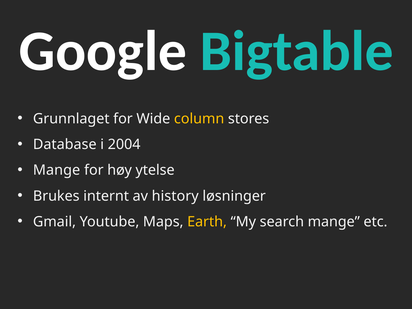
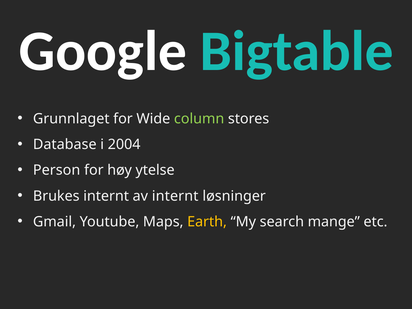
column colour: yellow -> light green
Mange at (57, 170): Mange -> Person
av history: history -> internt
